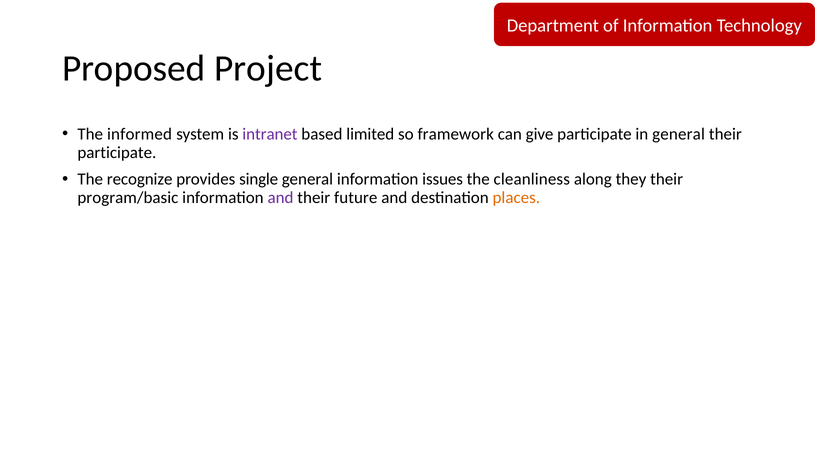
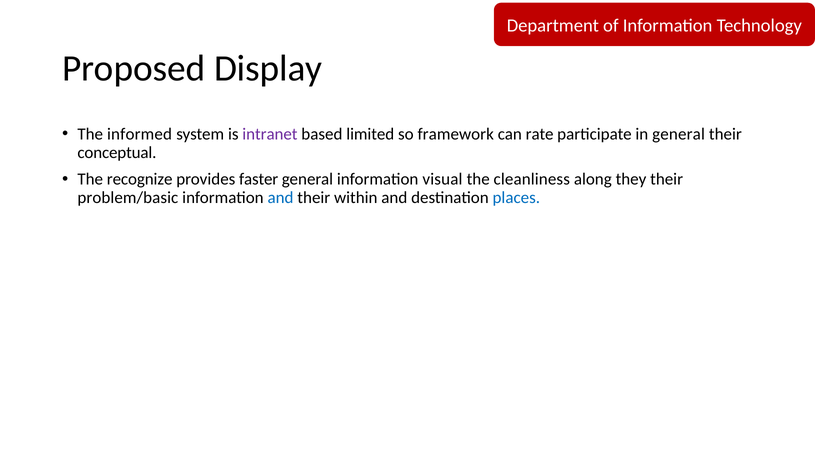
Project: Project -> Display
give: give -> rate
participate at (117, 153): participate -> conceptual
single: single -> faster
issues: issues -> visual
program/basic: program/basic -> problem/basic
and at (281, 198) colour: purple -> blue
future: future -> within
places colour: orange -> blue
